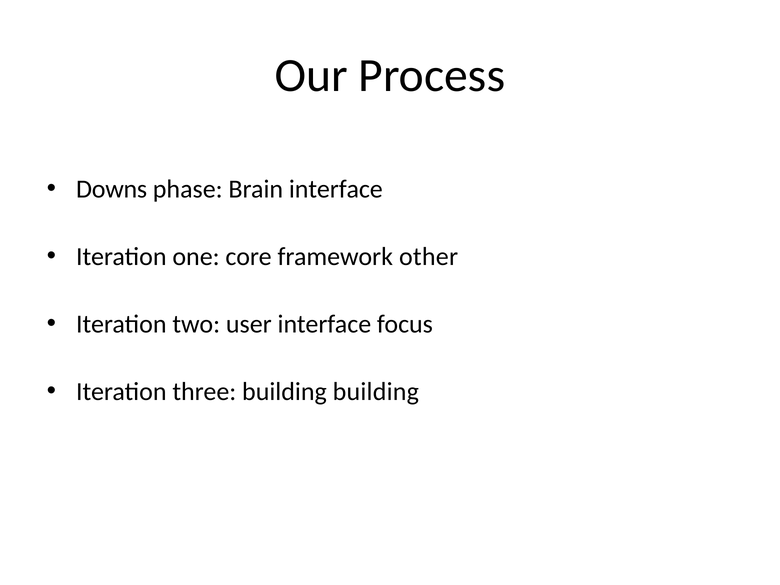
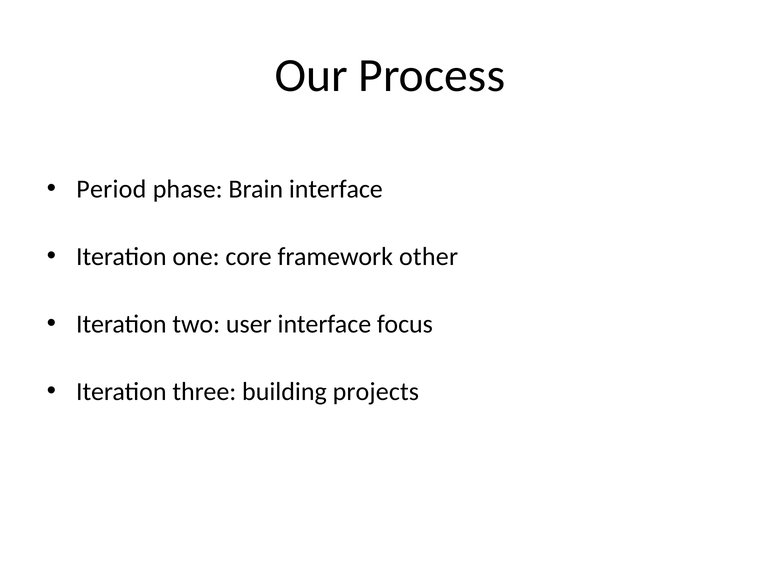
Downs: Downs -> Period
building building: building -> projects
